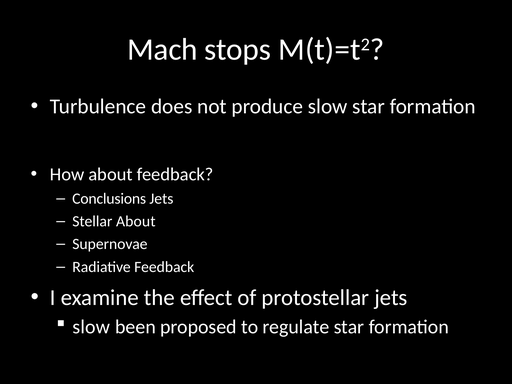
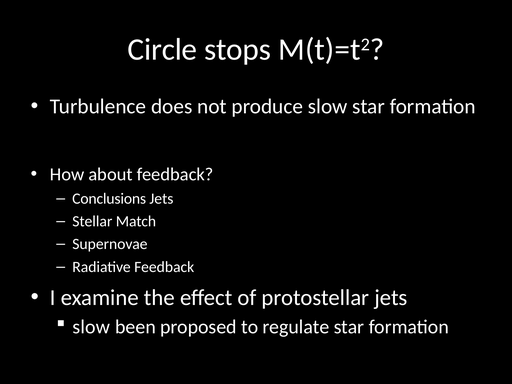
Mach: Mach -> Circle
Stellar About: About -> Match
